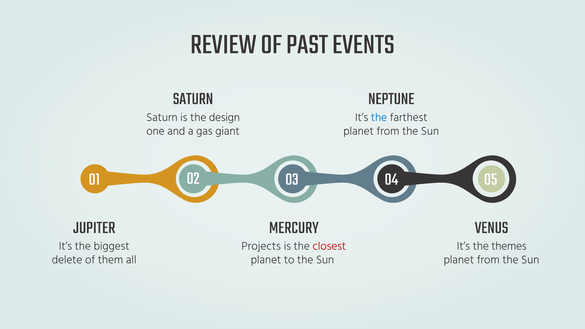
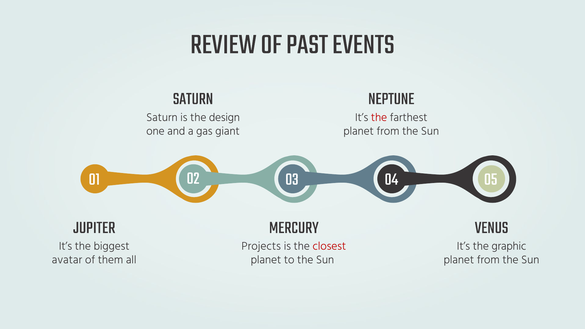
the at (379, 117) colour: blue -> red
themes: themes -> graphic
delete: delete -> avatar
